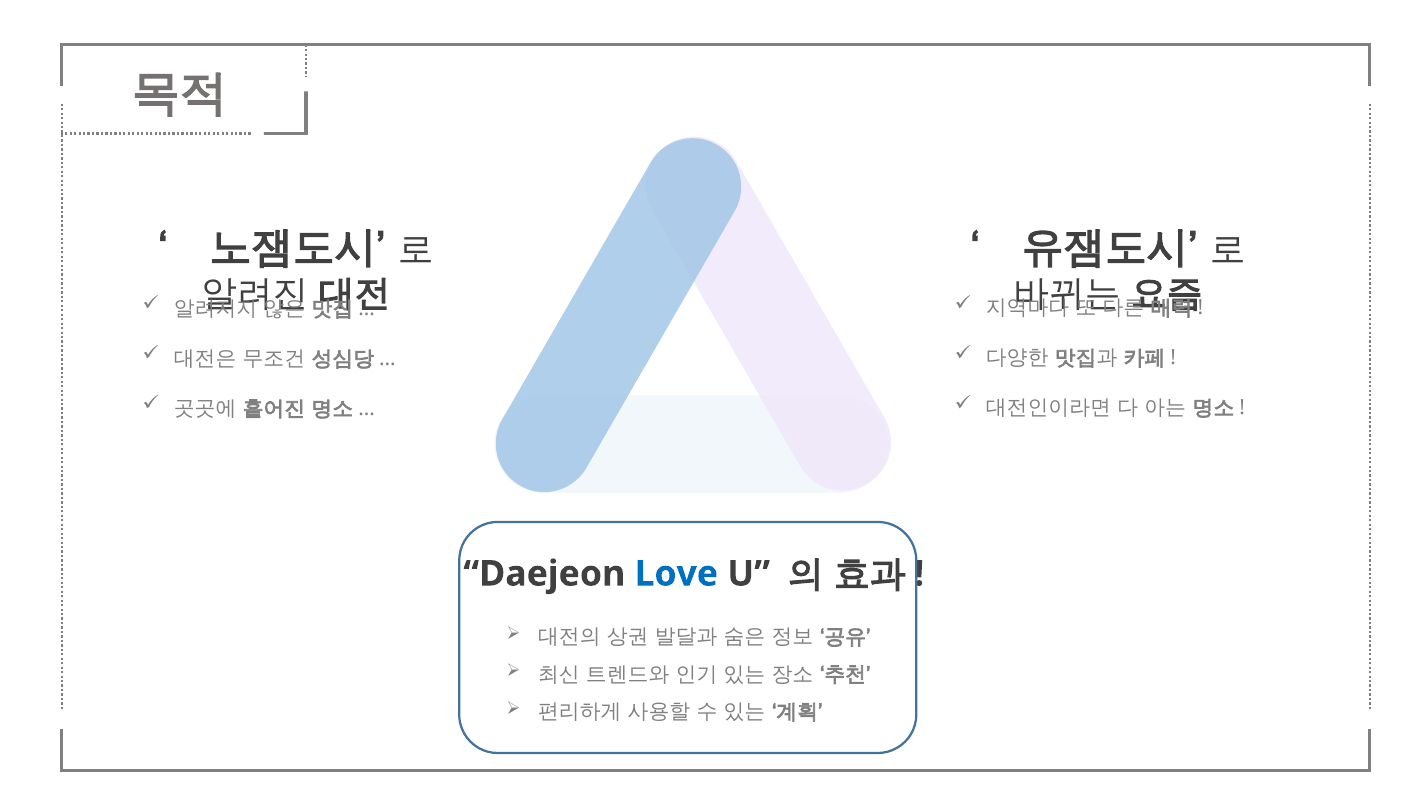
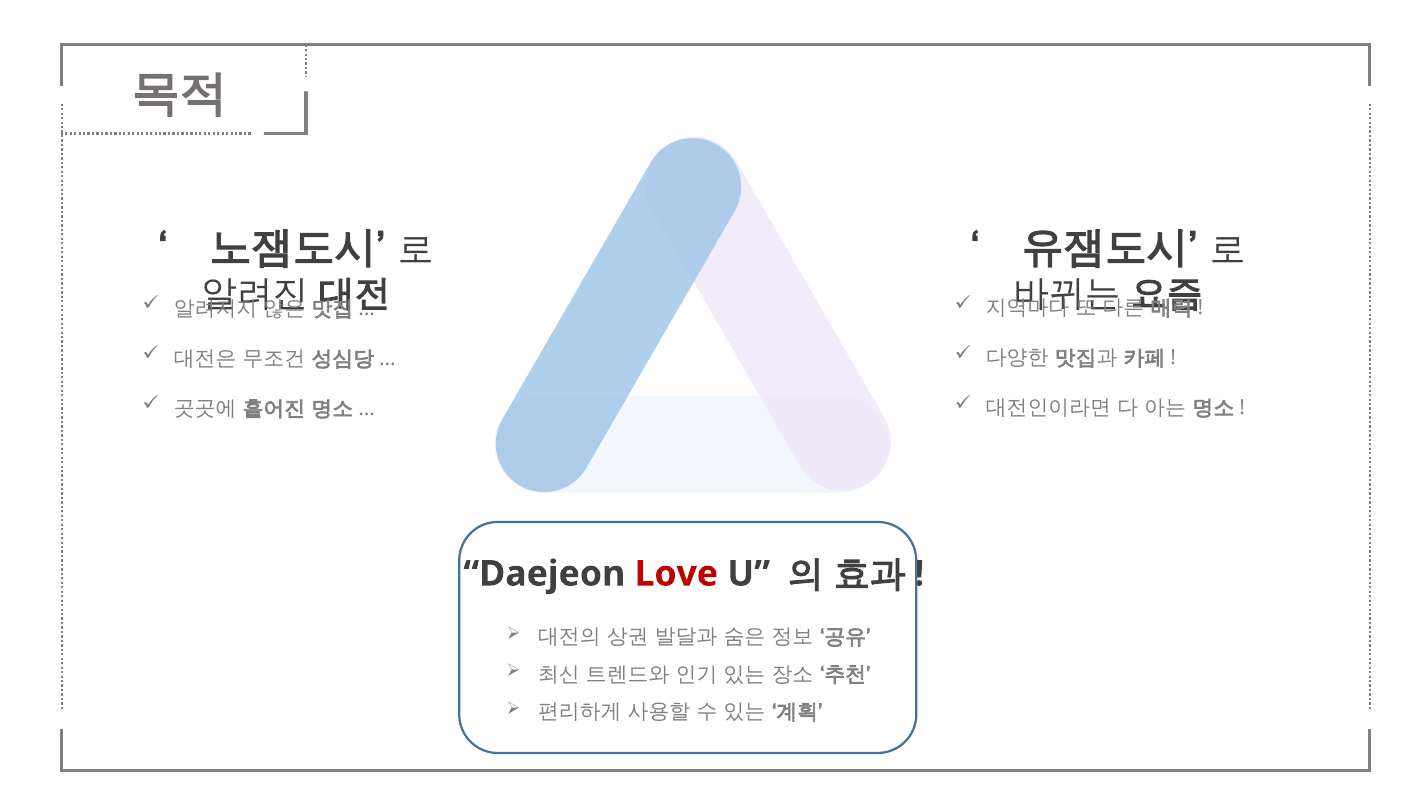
Love colour: blue -> red
